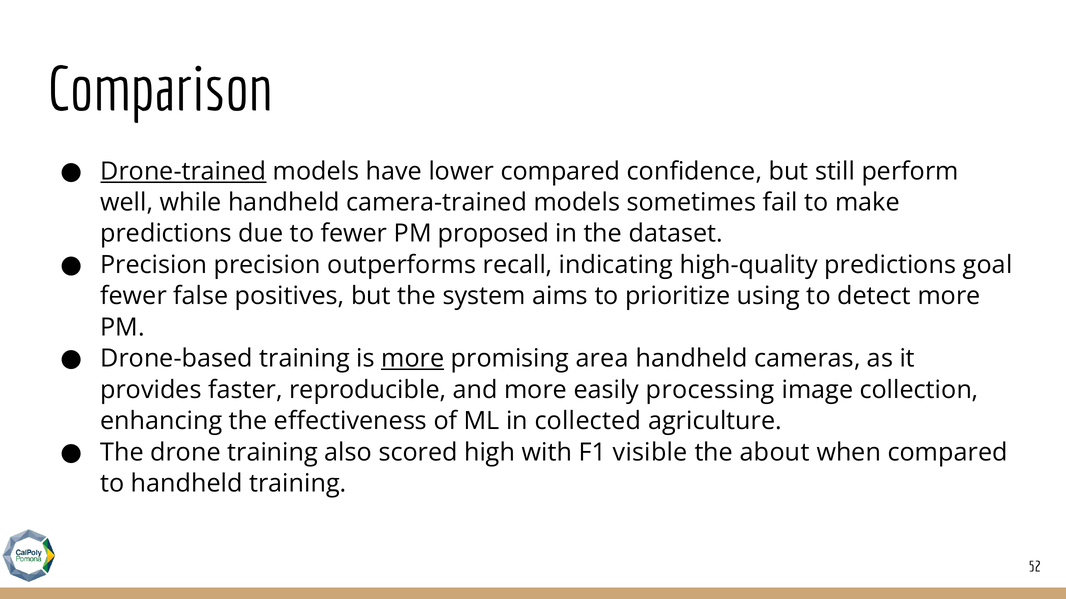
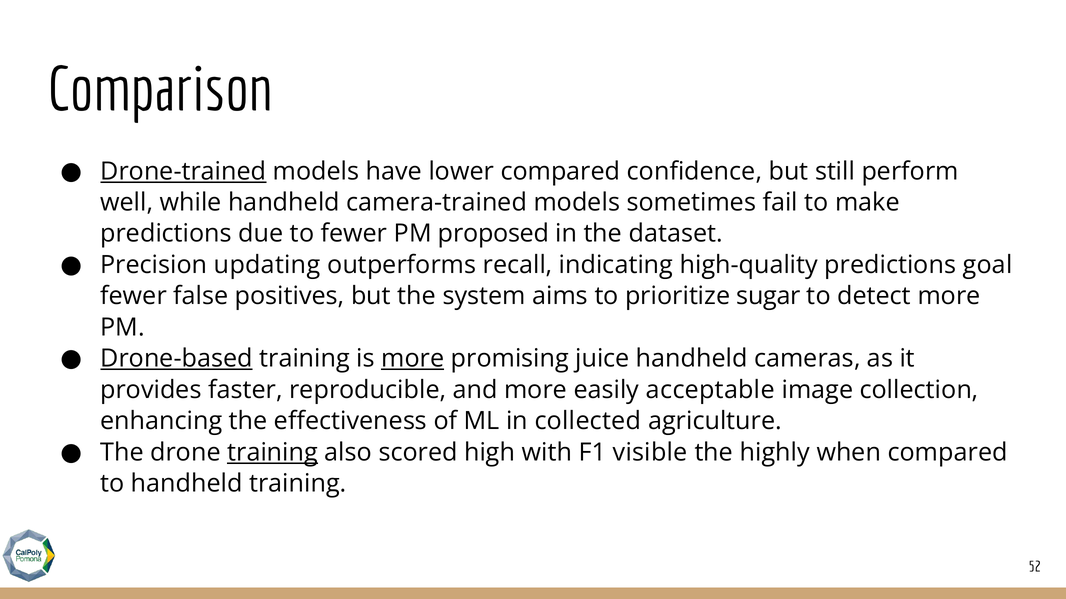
Precision precision: precision -> updating
using: using -> sugar
Drone-based underline: none -> present
area: area -> juice
processing: processing -> acceptable
training at (273, 453) underline: none -> present
about: about -> highly
